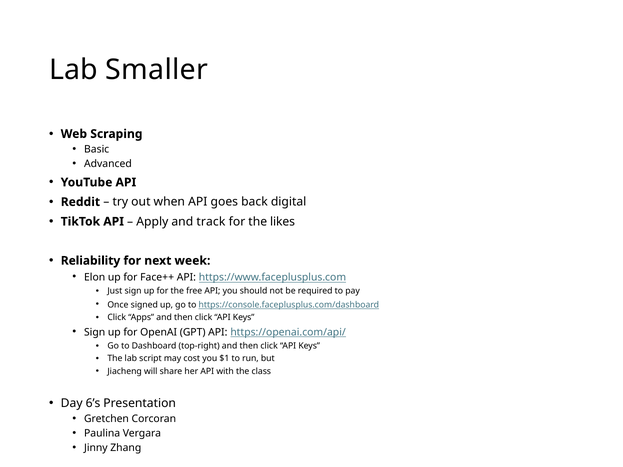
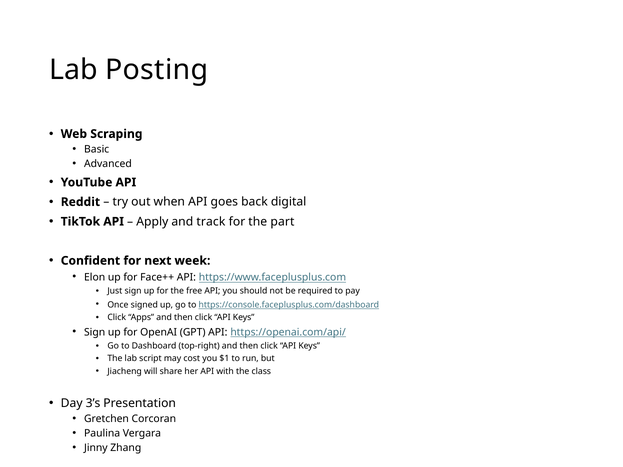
Smaller: Smaller -> Posting
likes: likes -> part
Reliability: Reliability -> Confident
6’s: 6’s -> 3’s
